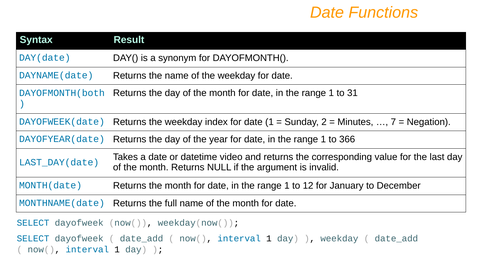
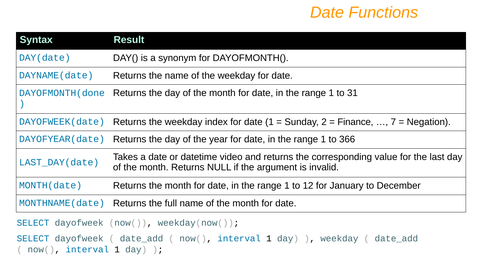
DAYOFMONTH(both: DAYOFMONTH(both -> DAYOFMONTH(done
Minutes: Minutes -> Finance
